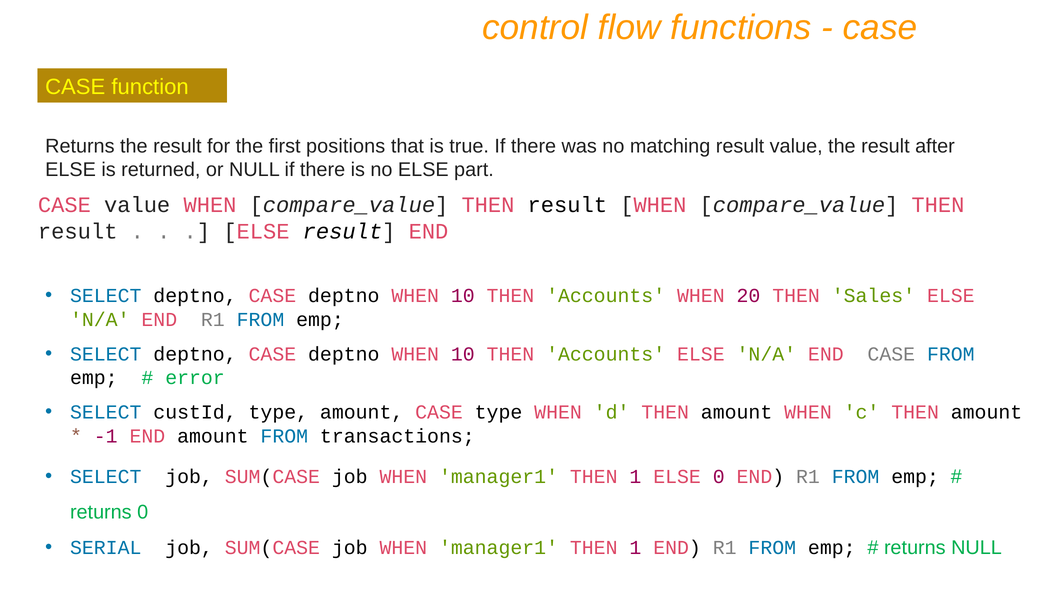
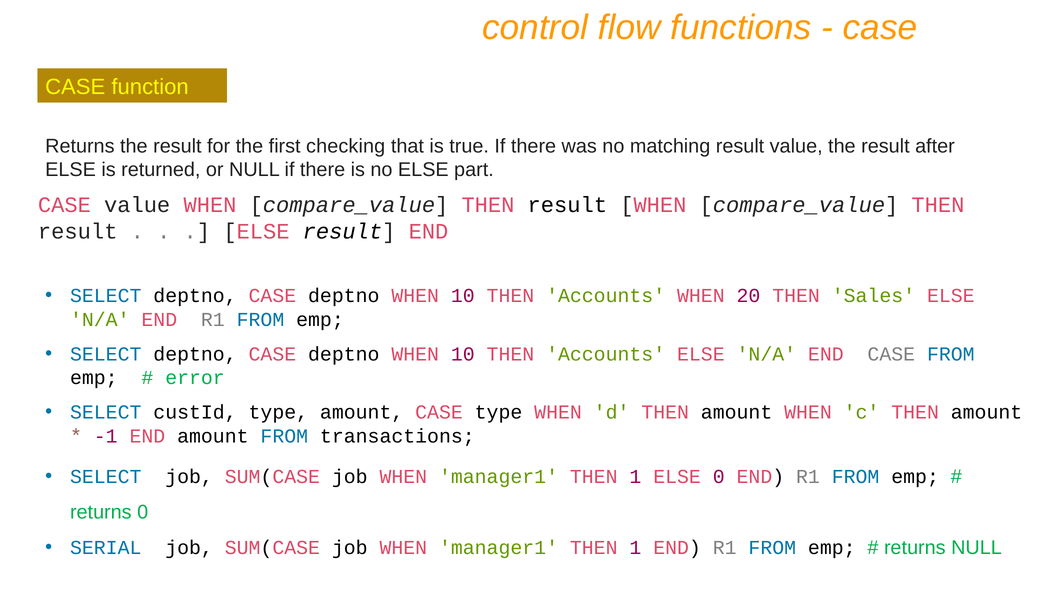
positions: positions -> checking
